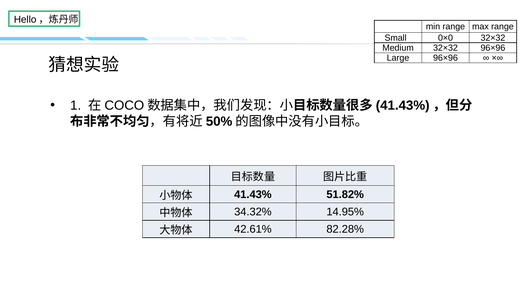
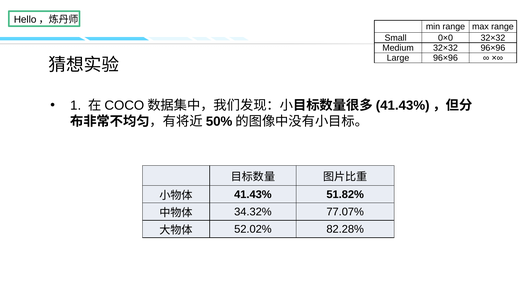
14.95%: 14.95% -> 77.07%
42.61%: 42.61% -> 52.02%
